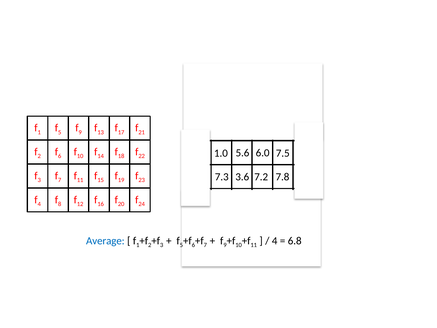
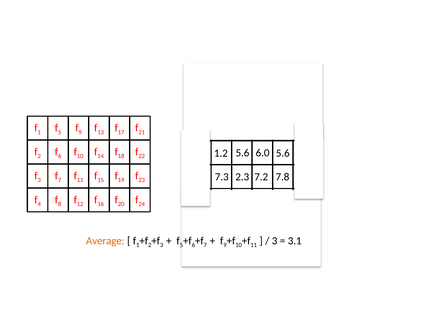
1.0: 1.0 -> 1.2
6.0 7.5: 7.5 -> 5.6
3.6: 3.6 -> 2.3
Average colour: blue -> orange
4 at (275, 241): 4 -> 3
6.8: 6.8 -> 3.1
